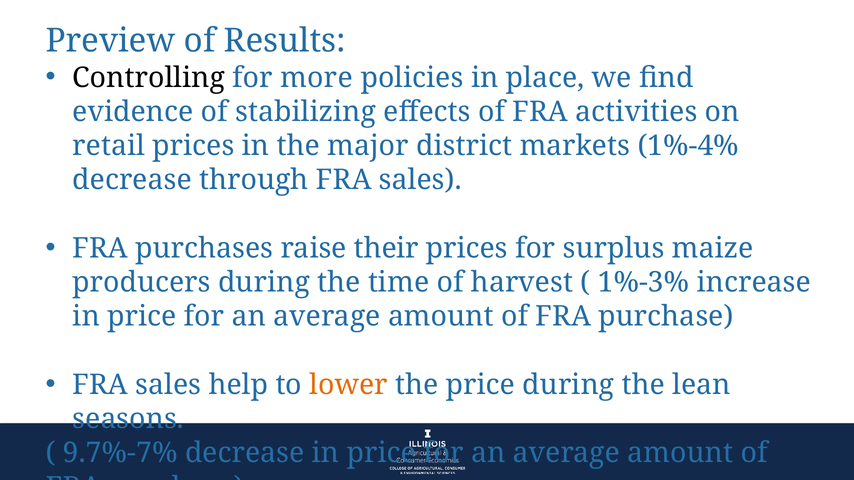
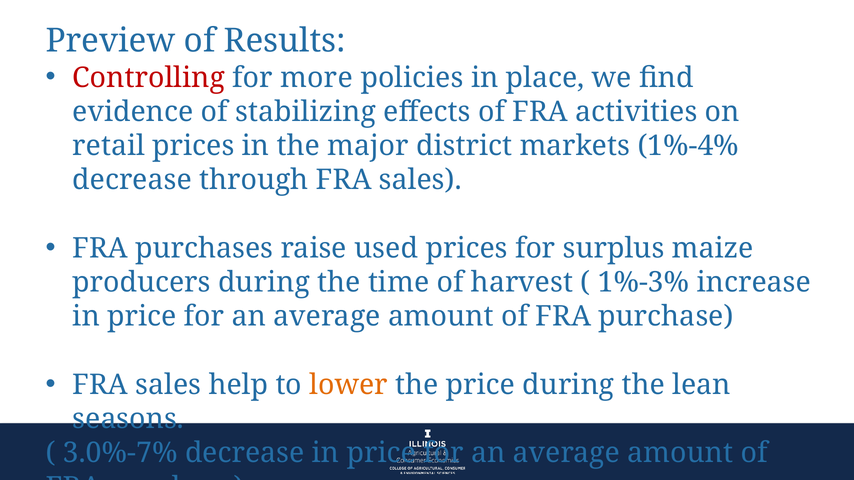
Controlling colour: black -> red
their: their -> used
9.7%-7%: 9.7%-7% -> 3.0%-7%
